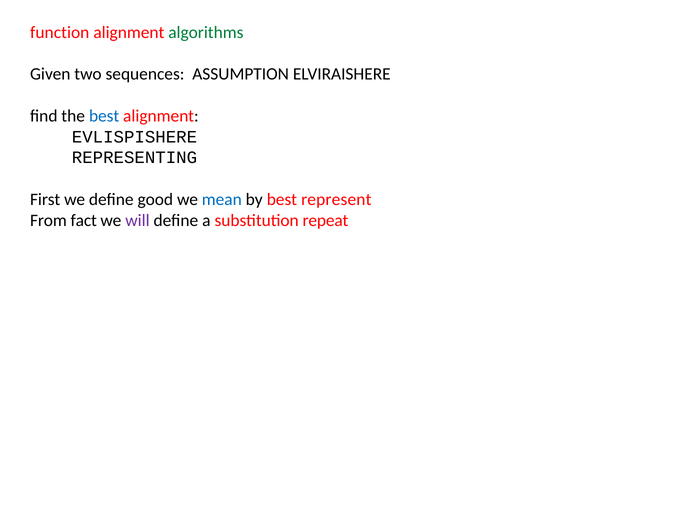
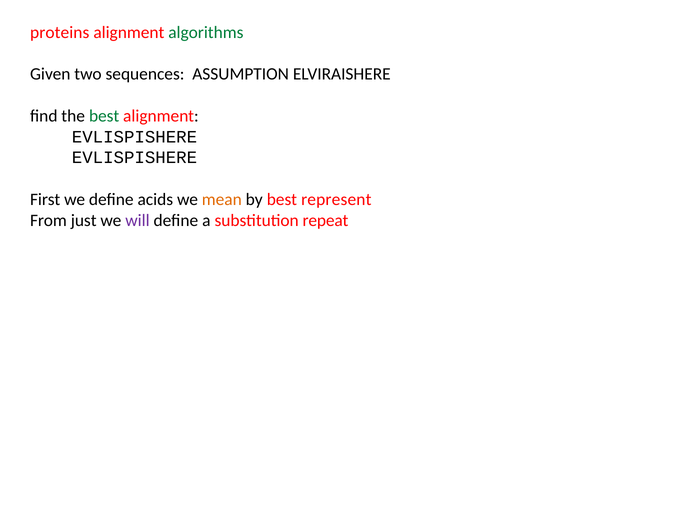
function: function -> proteins
best at (104, 116) colour: blue -> green
REPRESENTING at (134, 158): REPRESENTING -> EVLISPISHERE
good: good -> acids
mean colour: blue -> orange
fact: fact -> just
